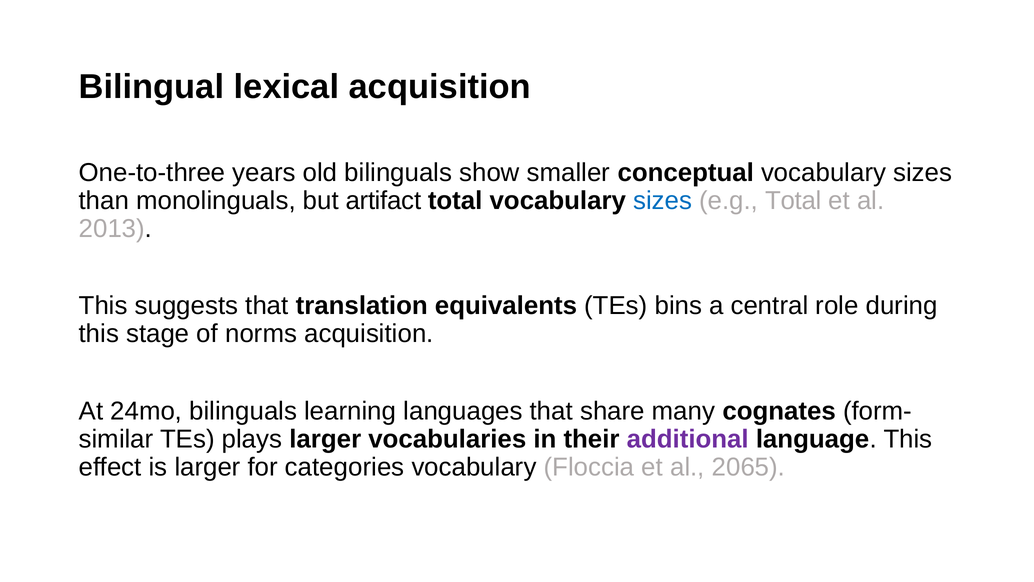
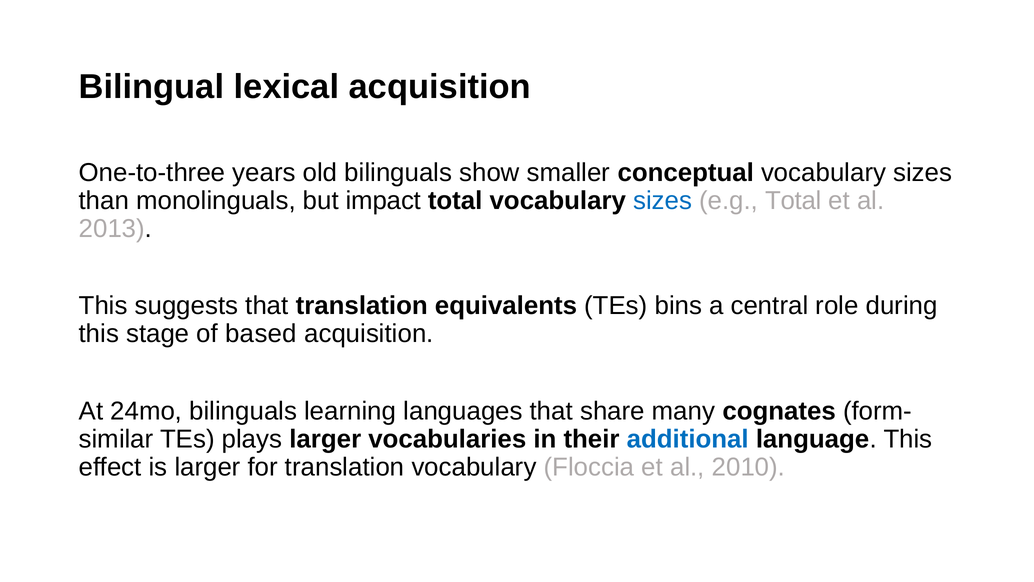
artifact: artifact -> impact
norms: norms -> based
additional colour: purple -> blue
for categories: categories -> translation
2065: 2065 -> 2010
